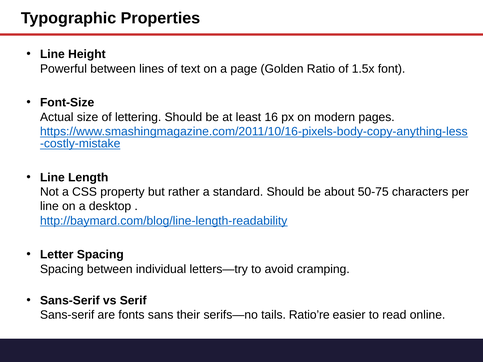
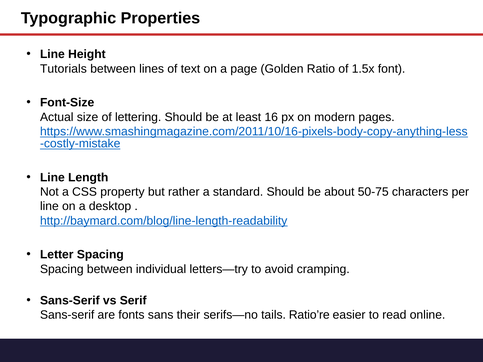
Powerful: Powerful -> Tutorials
